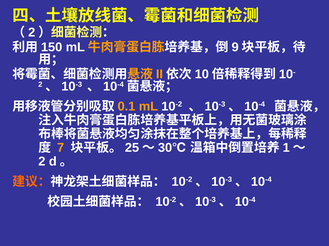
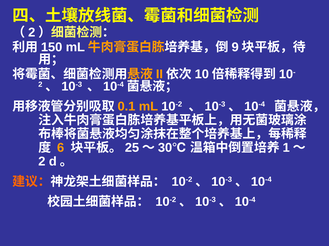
7: 7 -> 6
